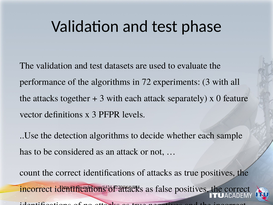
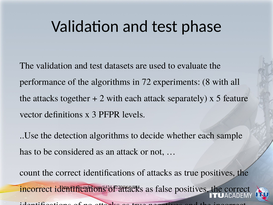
experiments 3: 3 -> 8
3 at (102, 98): 3 -> 2
0: 0 -> 5
